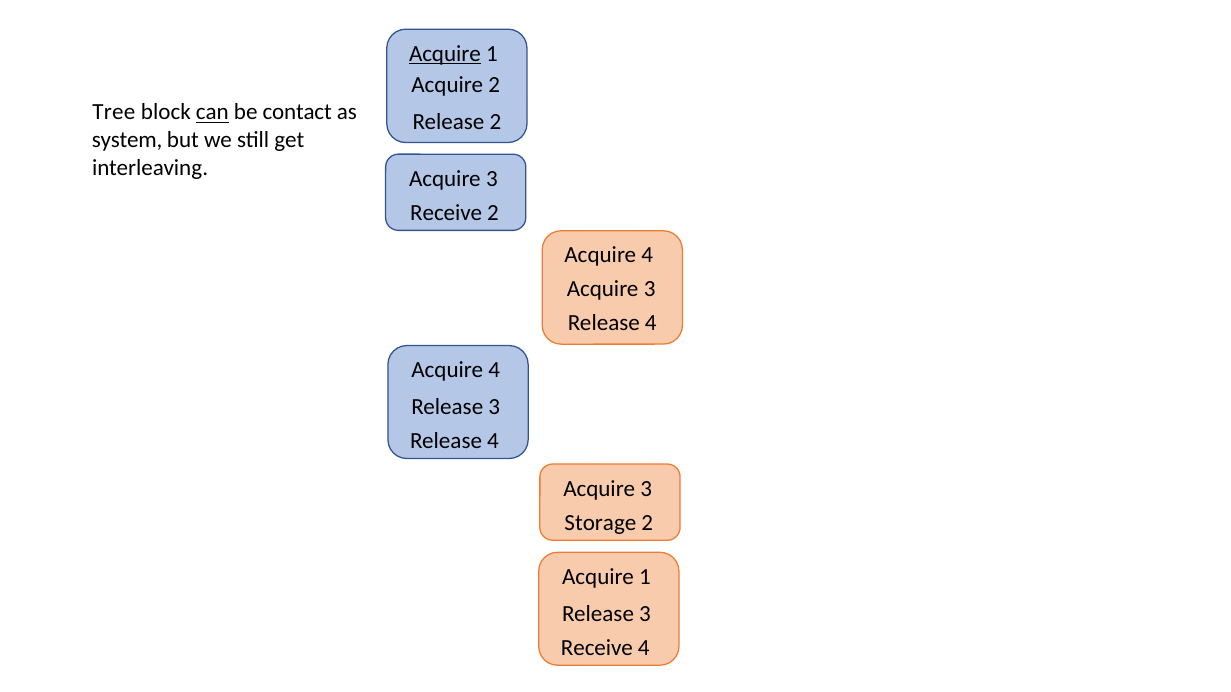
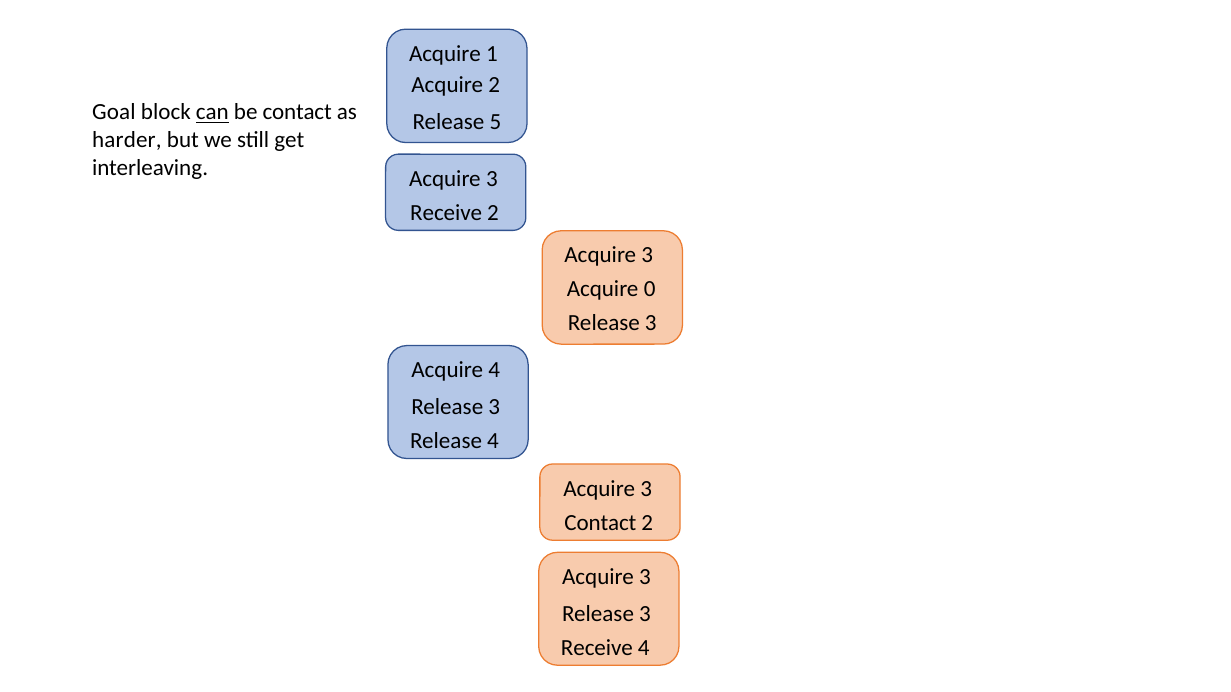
Acquire at (445, 54) underline: present -> none
Tree: Tree -> Goal
Release 2: 2 -> 5
system: system -> harder
4 at (647, 256): 4 -> 3
3 at (650, 289): 3 -> 0
4 at (651, 323): 4 -> 3
Storage at (600, 523): Storage -> Contact
1 at (645, 577): 1 -> 3
